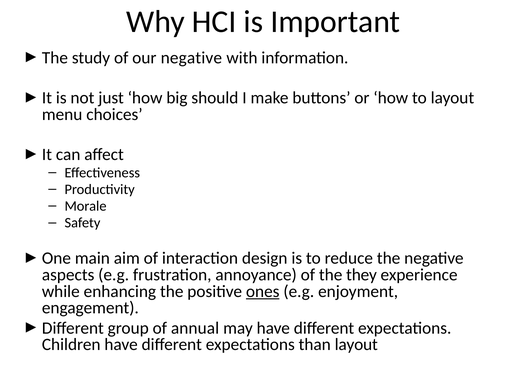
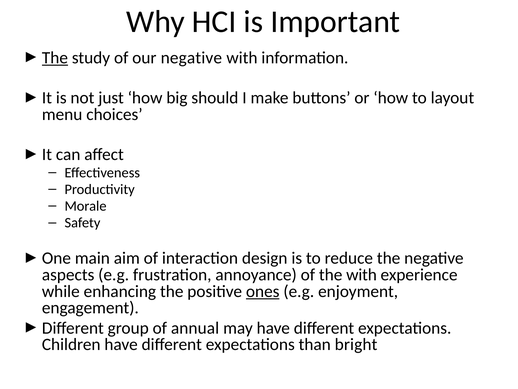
The at (55, 58) underline: none -> present
the they: they -> with
than layout: layout -> bright
